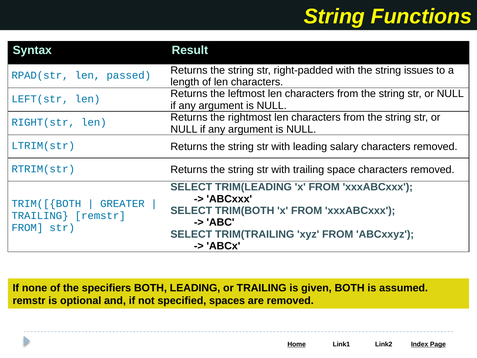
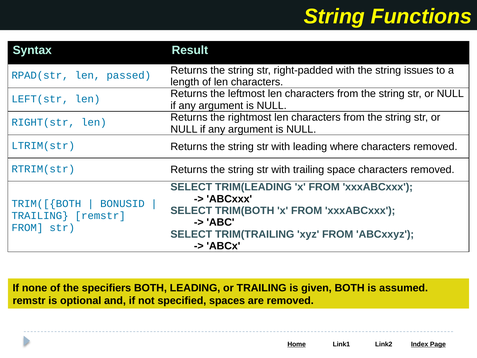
salary: salary -> where
GREATER: GREATER -> BONUSID
